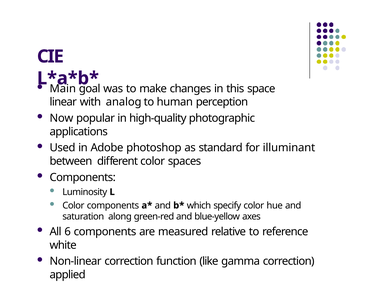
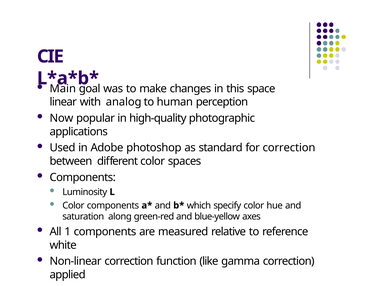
for illuminant: illuminant -> correction
6: 6 -> 1
